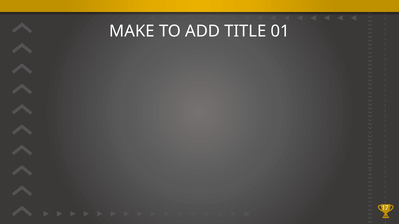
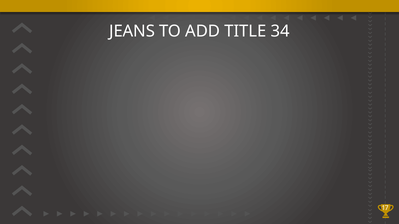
MAKE: MAKE -> JEANS
01: 01 -> 34
